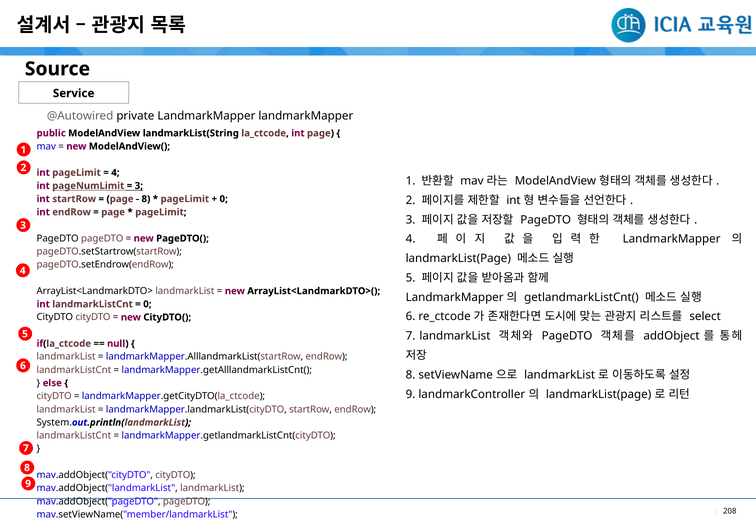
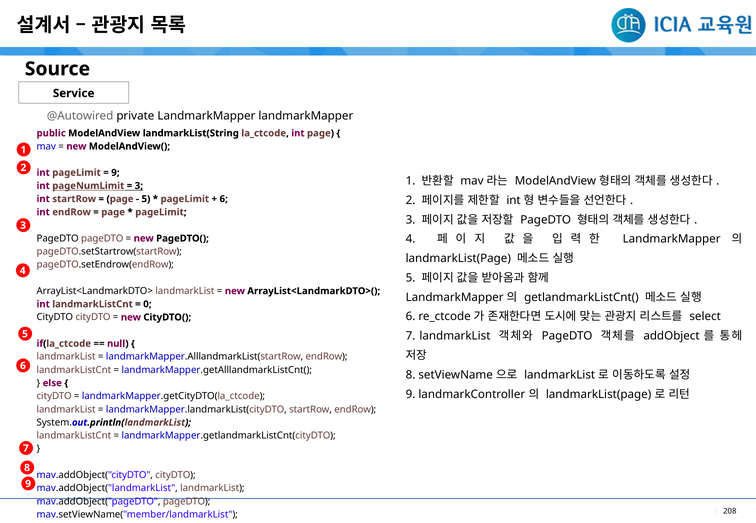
4 at (115, 173): 4 -> 9
8 at (146, 199): 8 -> 5
0 at (224, 199): 0 -> 6
